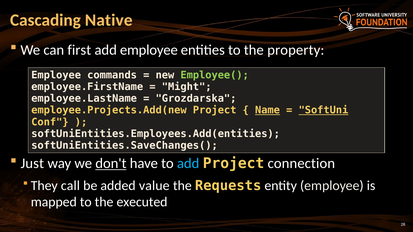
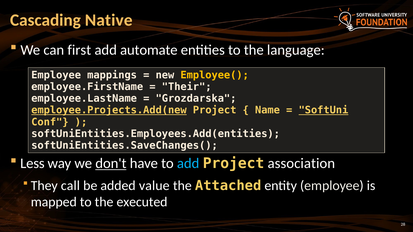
add employee: employee -> automate
property: property -> language
commands: commands -> mappings
Employee( colour: light green -> yellow
Might: Might -> Their
employee.Projects.Add(new underline: none -> present
Name underline: present -> none
Just: Just -> Less
connection: connection -> association
Requests: Requests -> Attached
